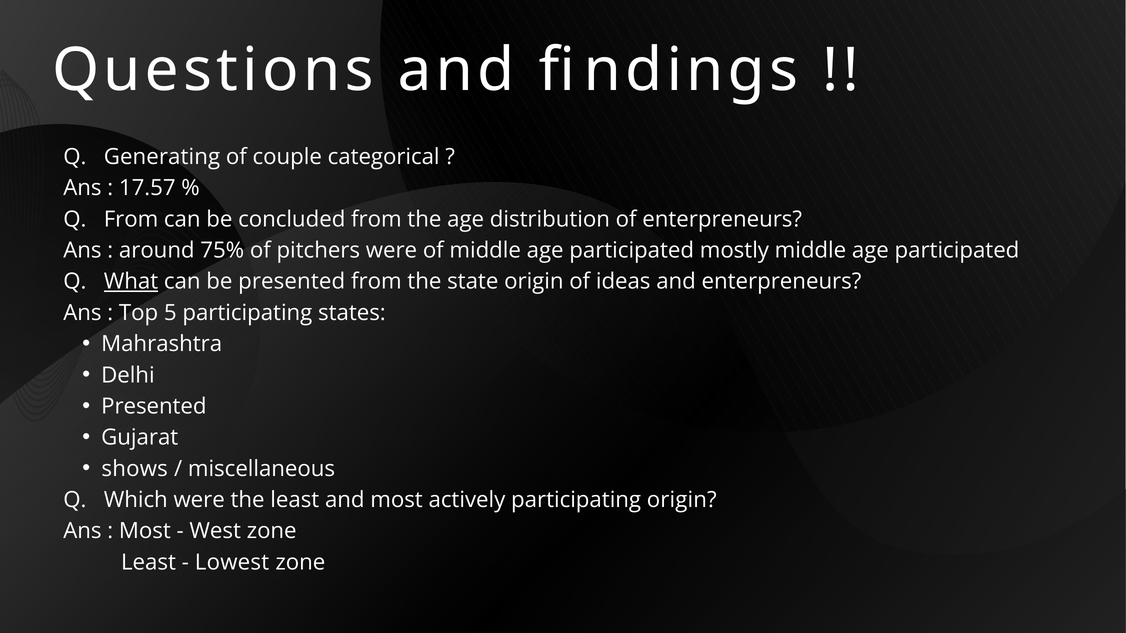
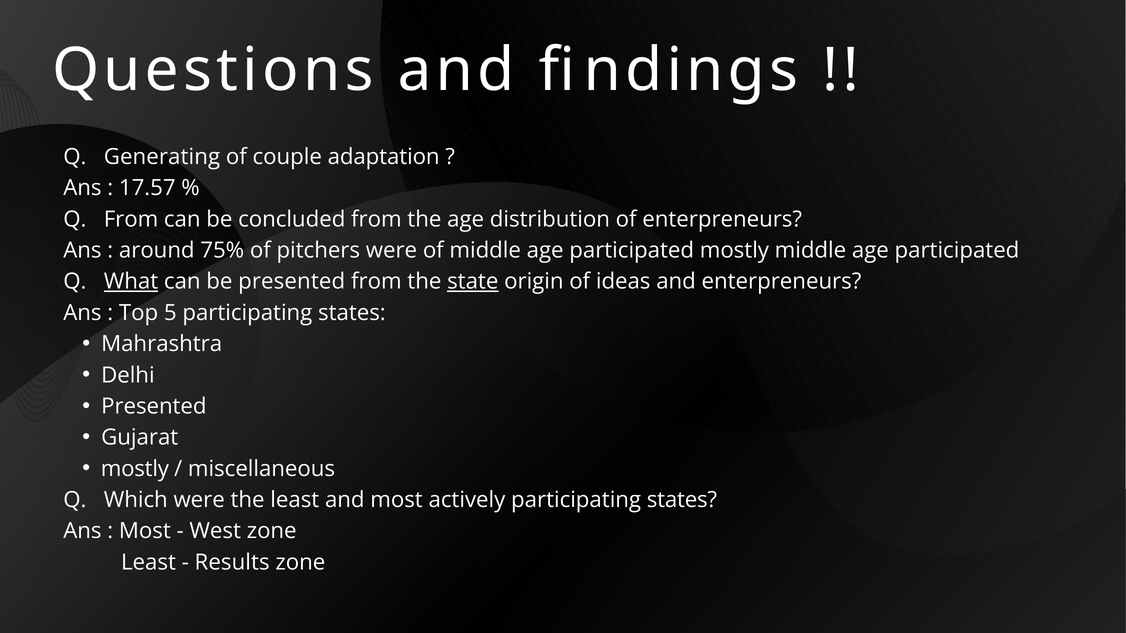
categorical: categorical -> adaptation
state underline: none -> present
shows at (135, 469): shows -> mostly
actively participating origin: origin -> states
Lowest: Lowest -> Results
